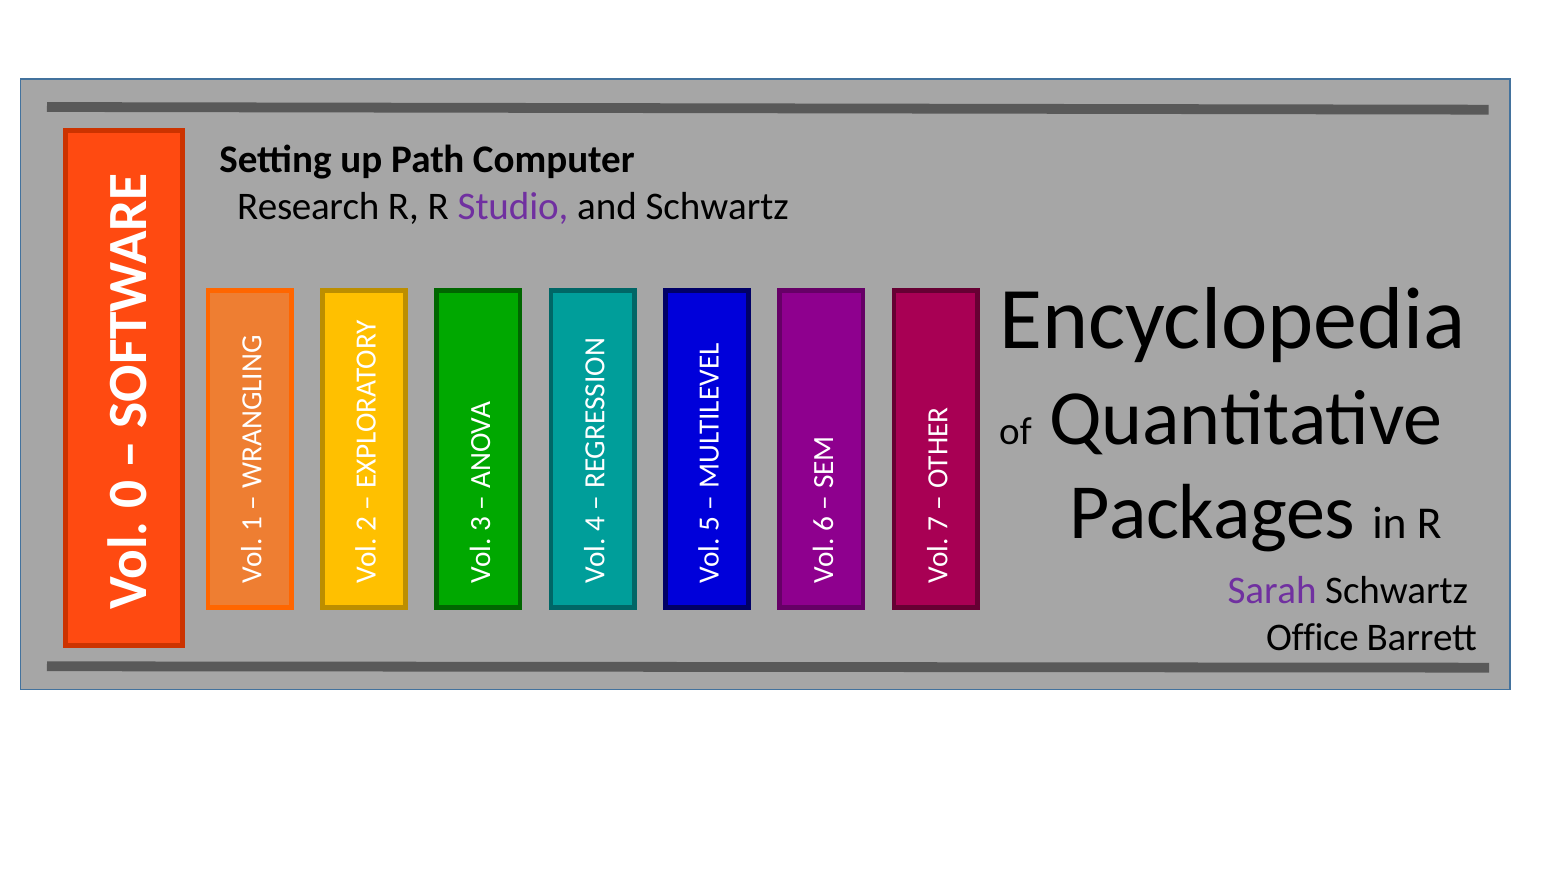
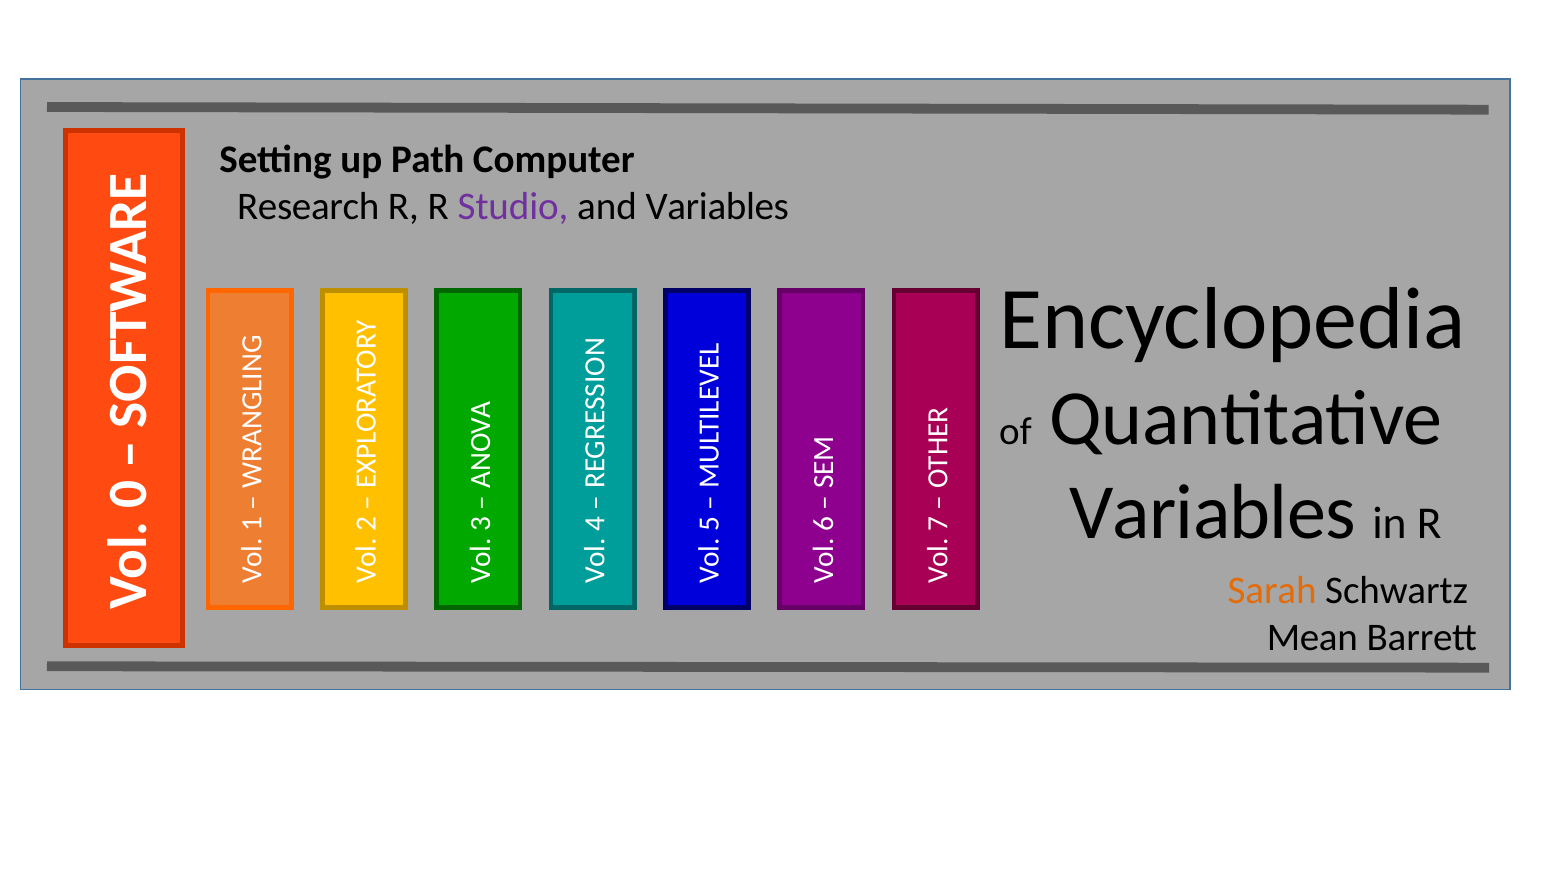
and Schwartz: Schwartz -> Variables
Packages at (1212, 512): Packages -> Variables
Sarah colour: purple -> orange
Office: Office -> Mean
